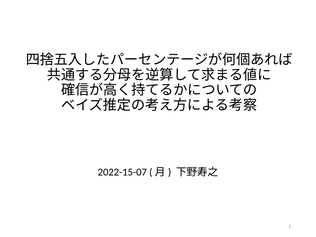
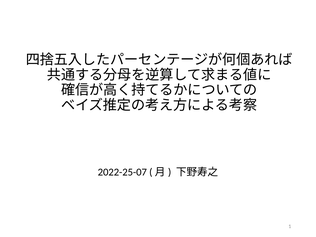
2022-15-07: 2022-15-07 -> 2022-25-07
